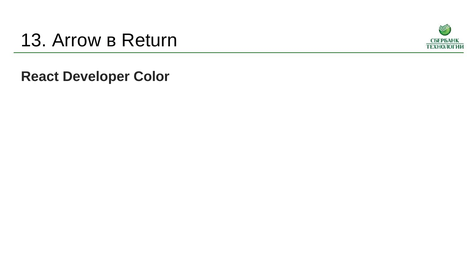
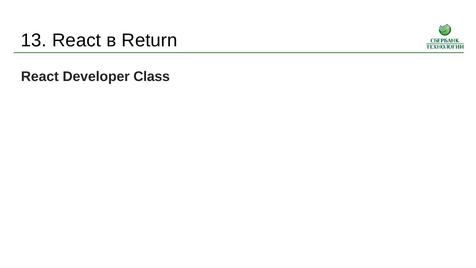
13 Arrow: Arrow -> React
Color: Color -> Class
